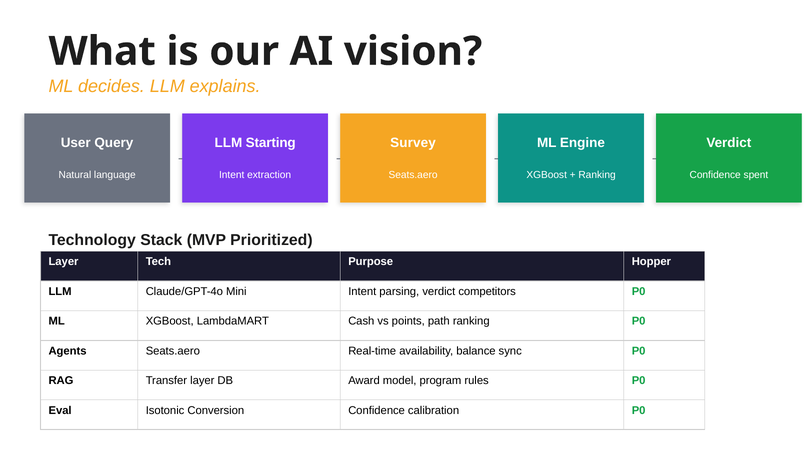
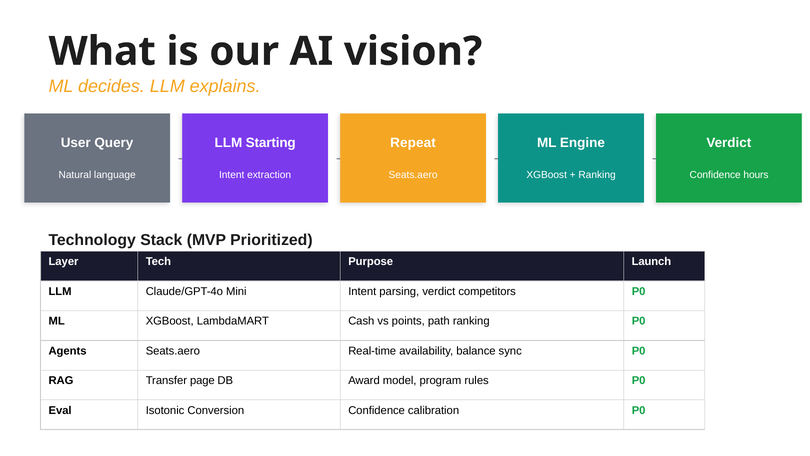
Survey: Survey -> Repeat
spent: spent -> hours
Hopper: Hopper -> Launch
Transfer layer: layer -> page
